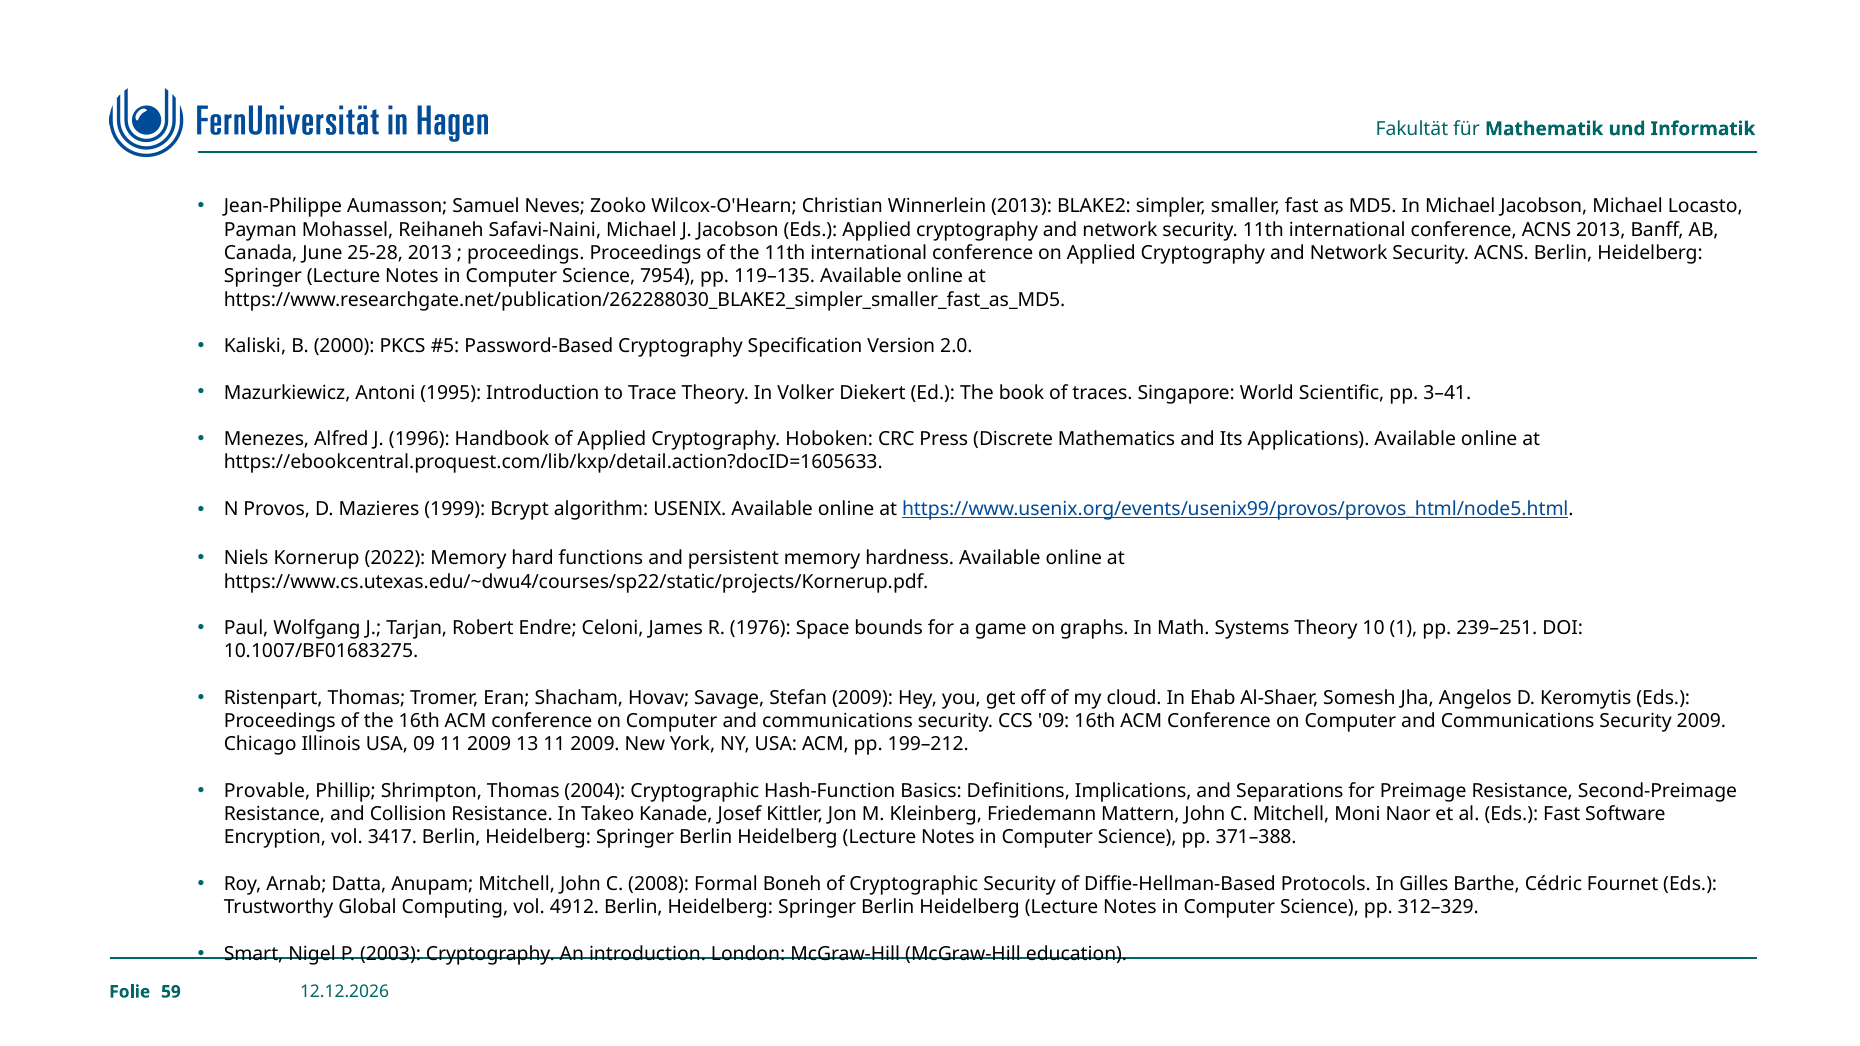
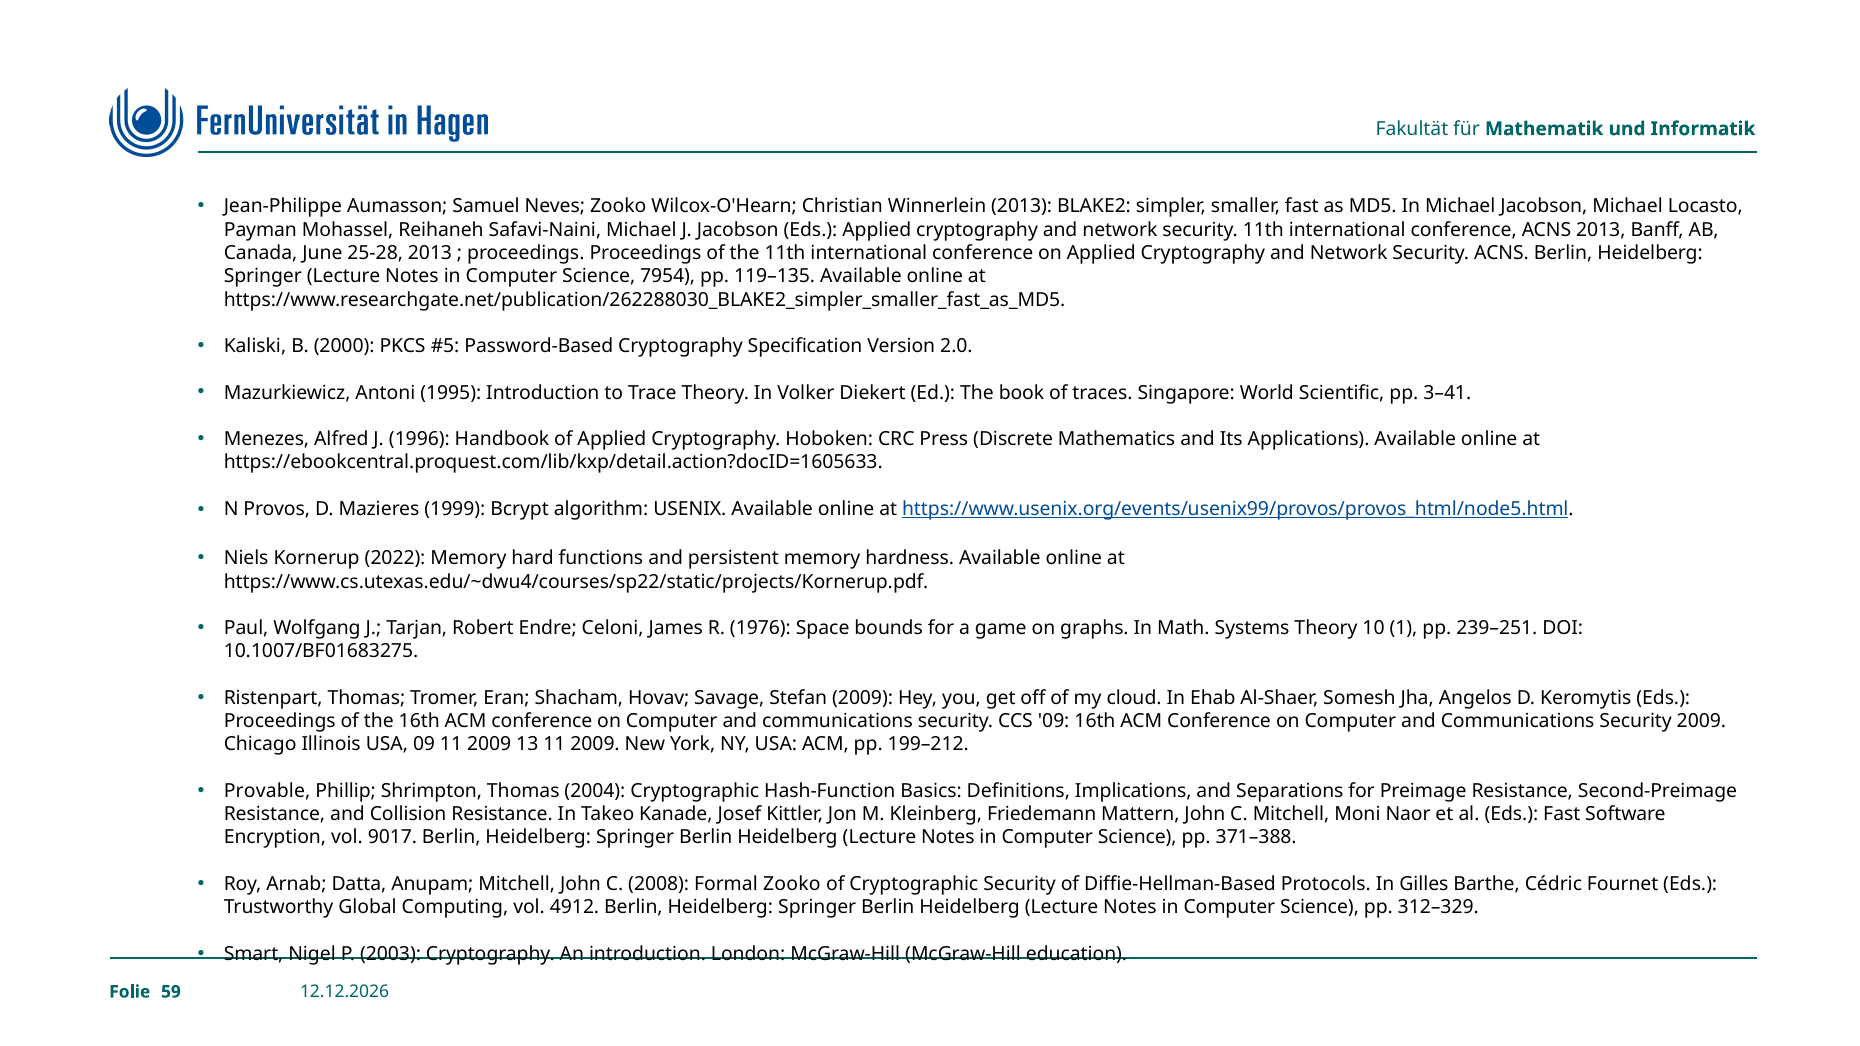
3417: 3417 -> 9017
Formal Boneh: Boneh -> Zooko
